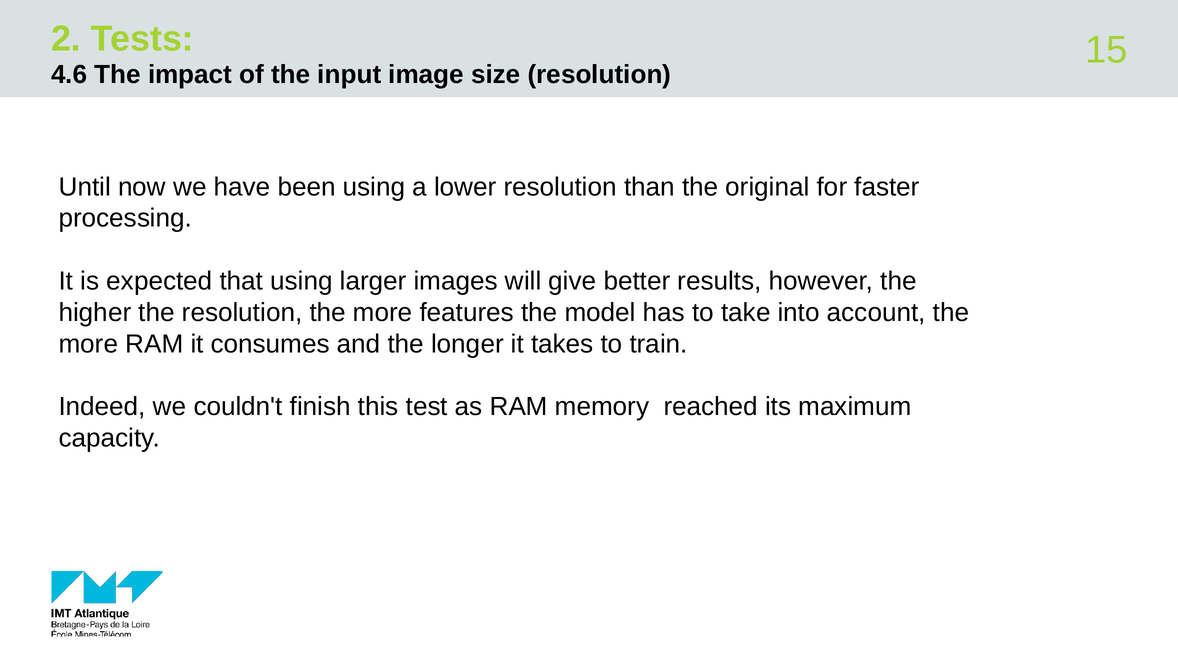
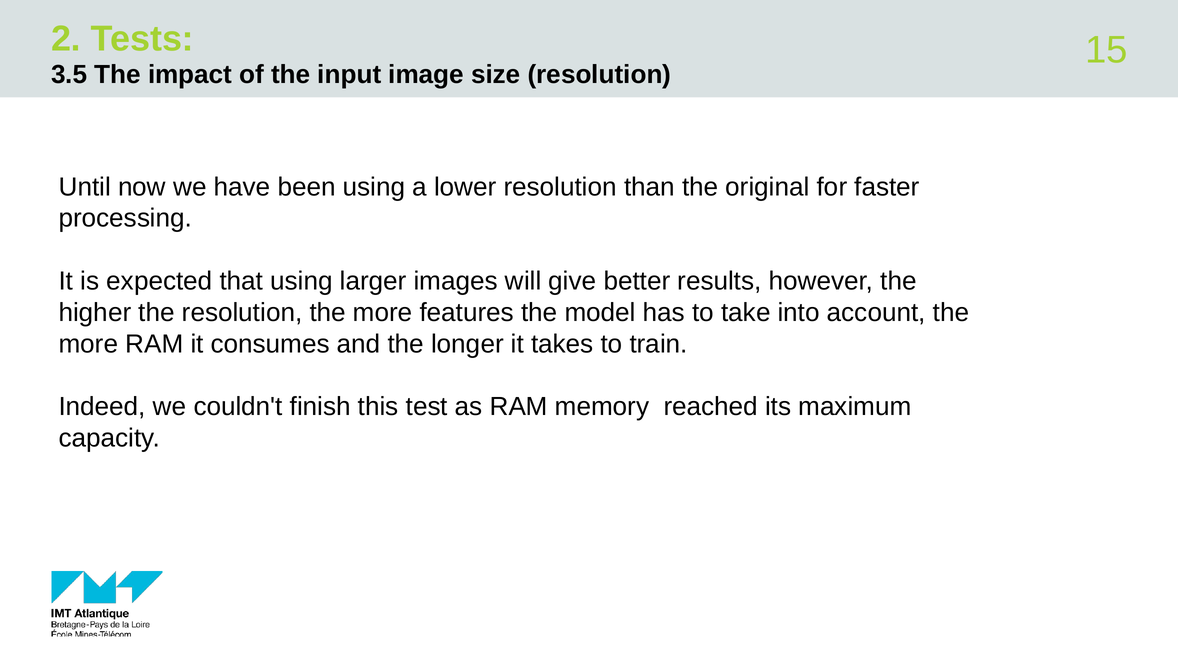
4.6: 4.6 -> 3.5
